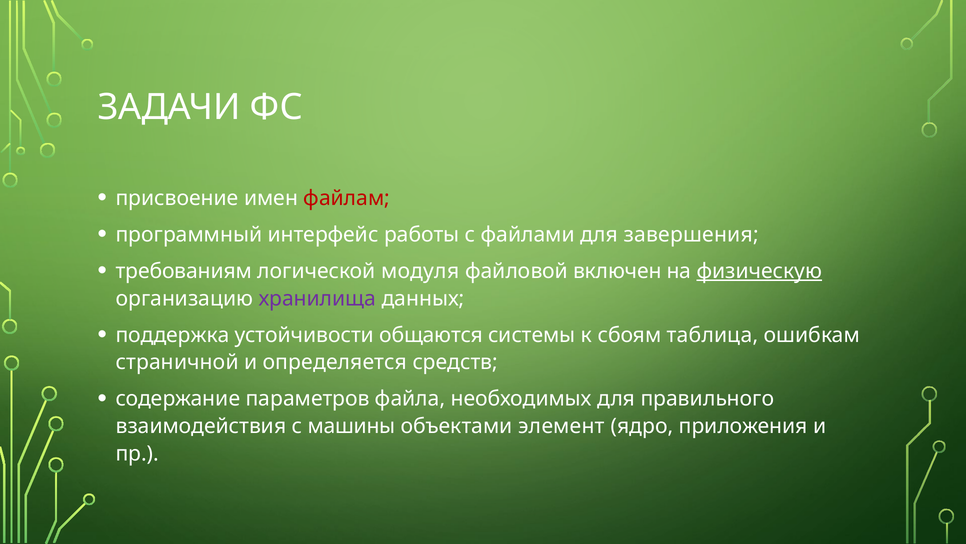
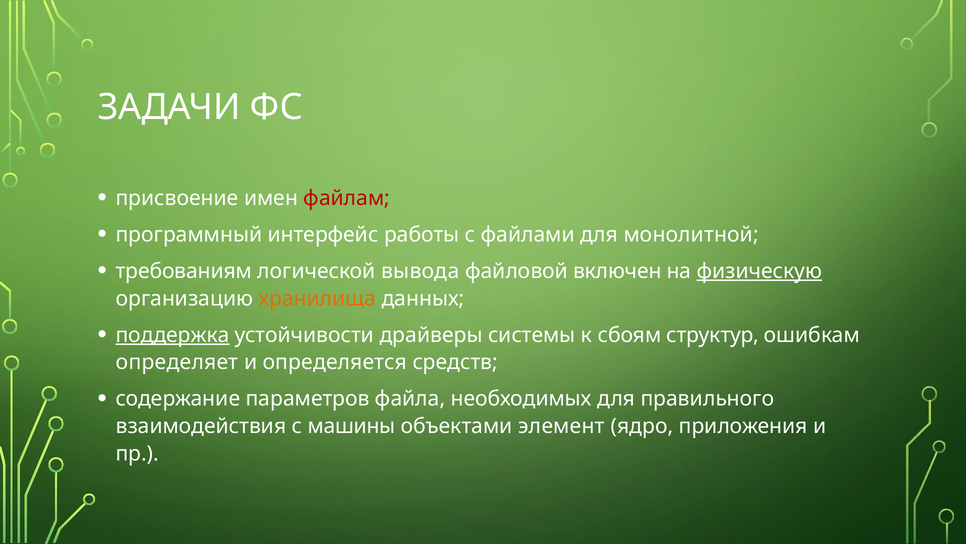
завершения: завершения -> монолитной
модуля: модуля -> вывода
хранилища colour: purple -> orange
поддержка underline: none -> present
общаются: общаются -> драйверы
таблица: таблица -> структур
страничной: страничной -> определяет
